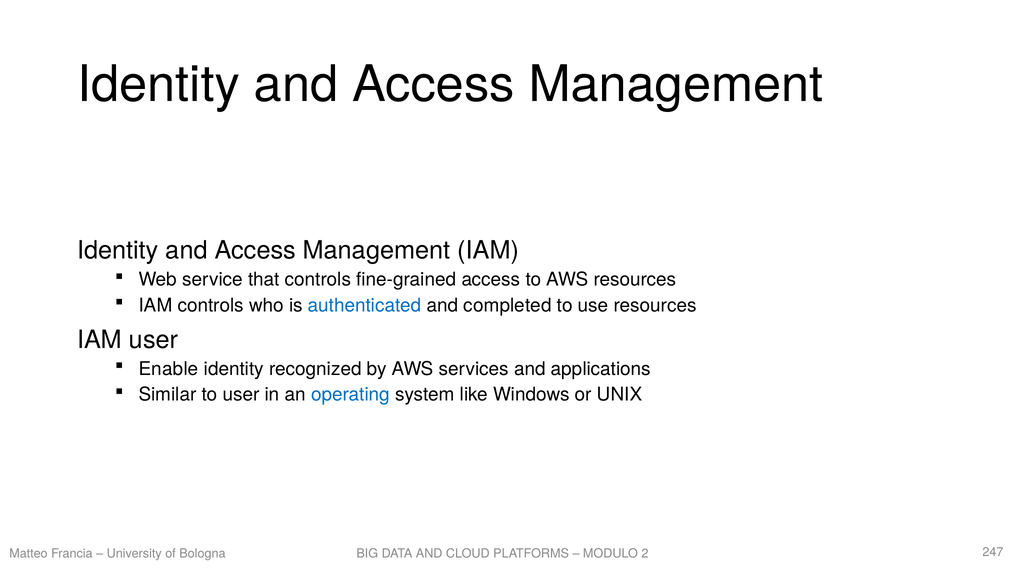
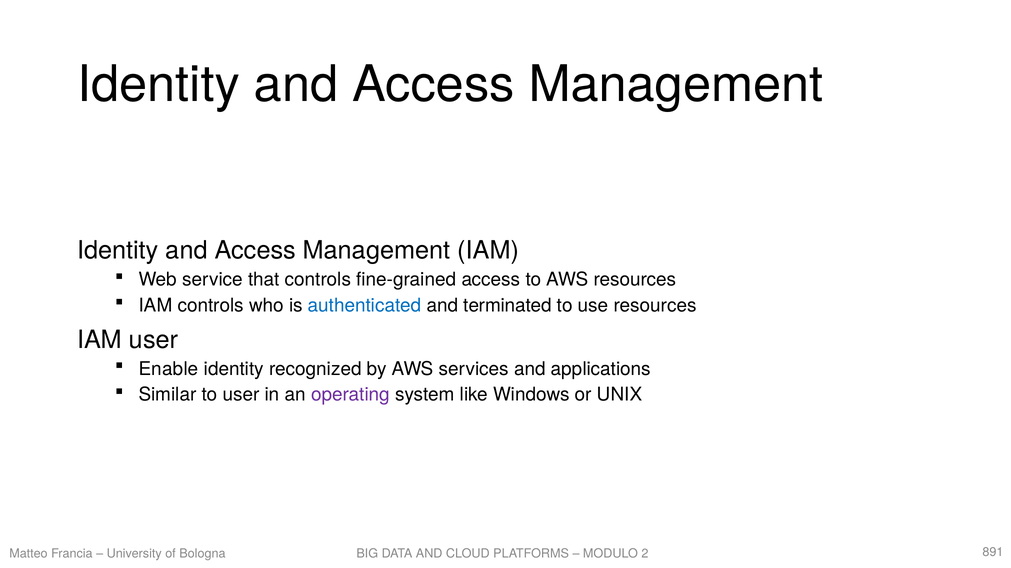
completed: completed -> terminated
operating colour: blue -> purple
247: 247 -> 891
